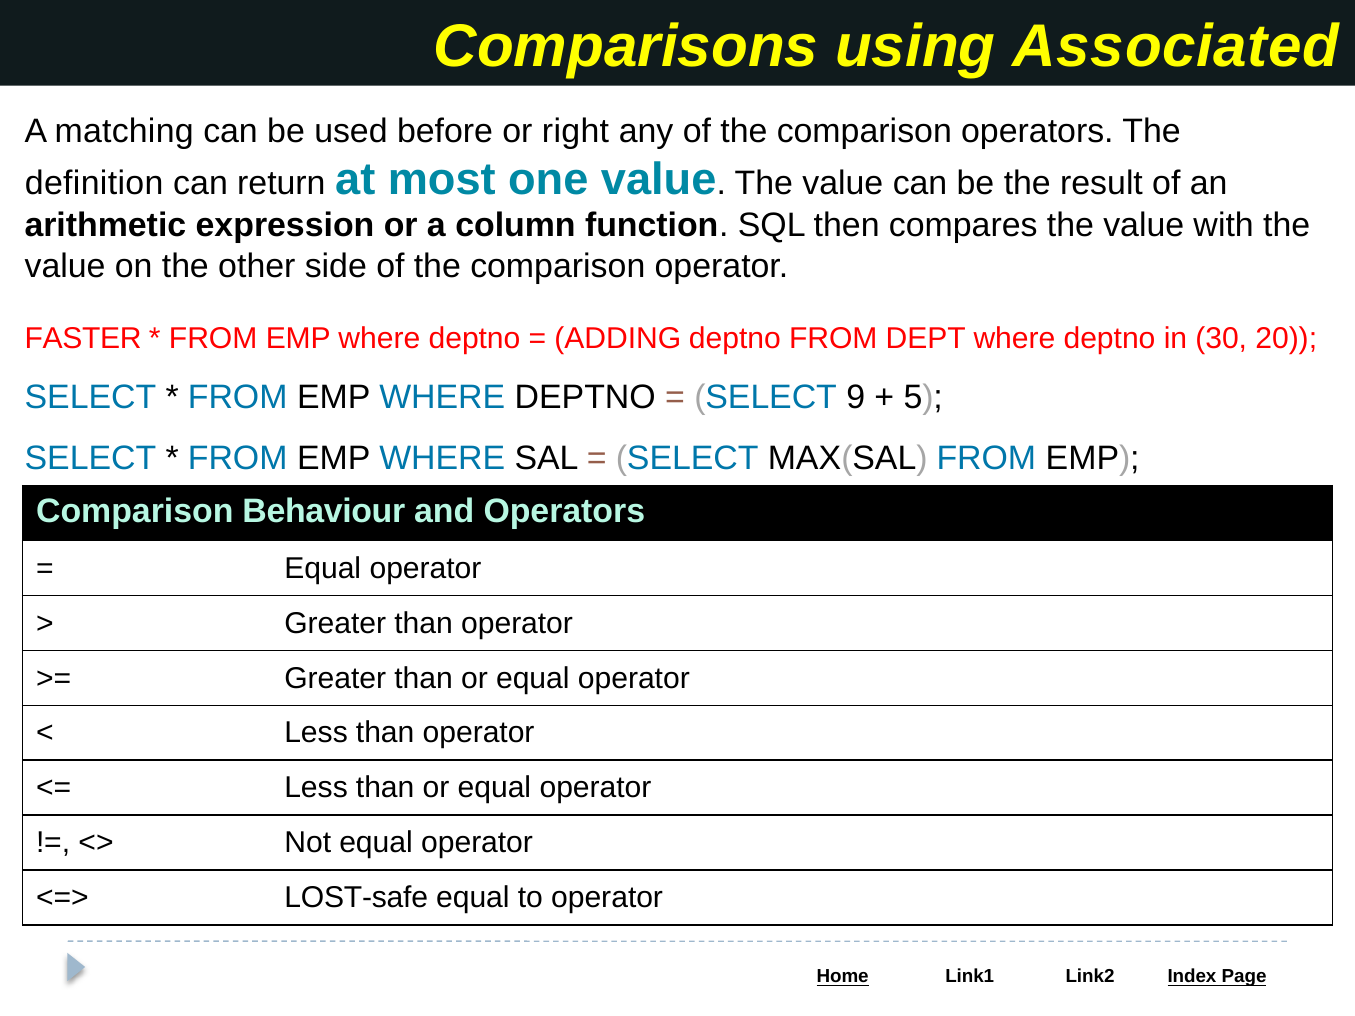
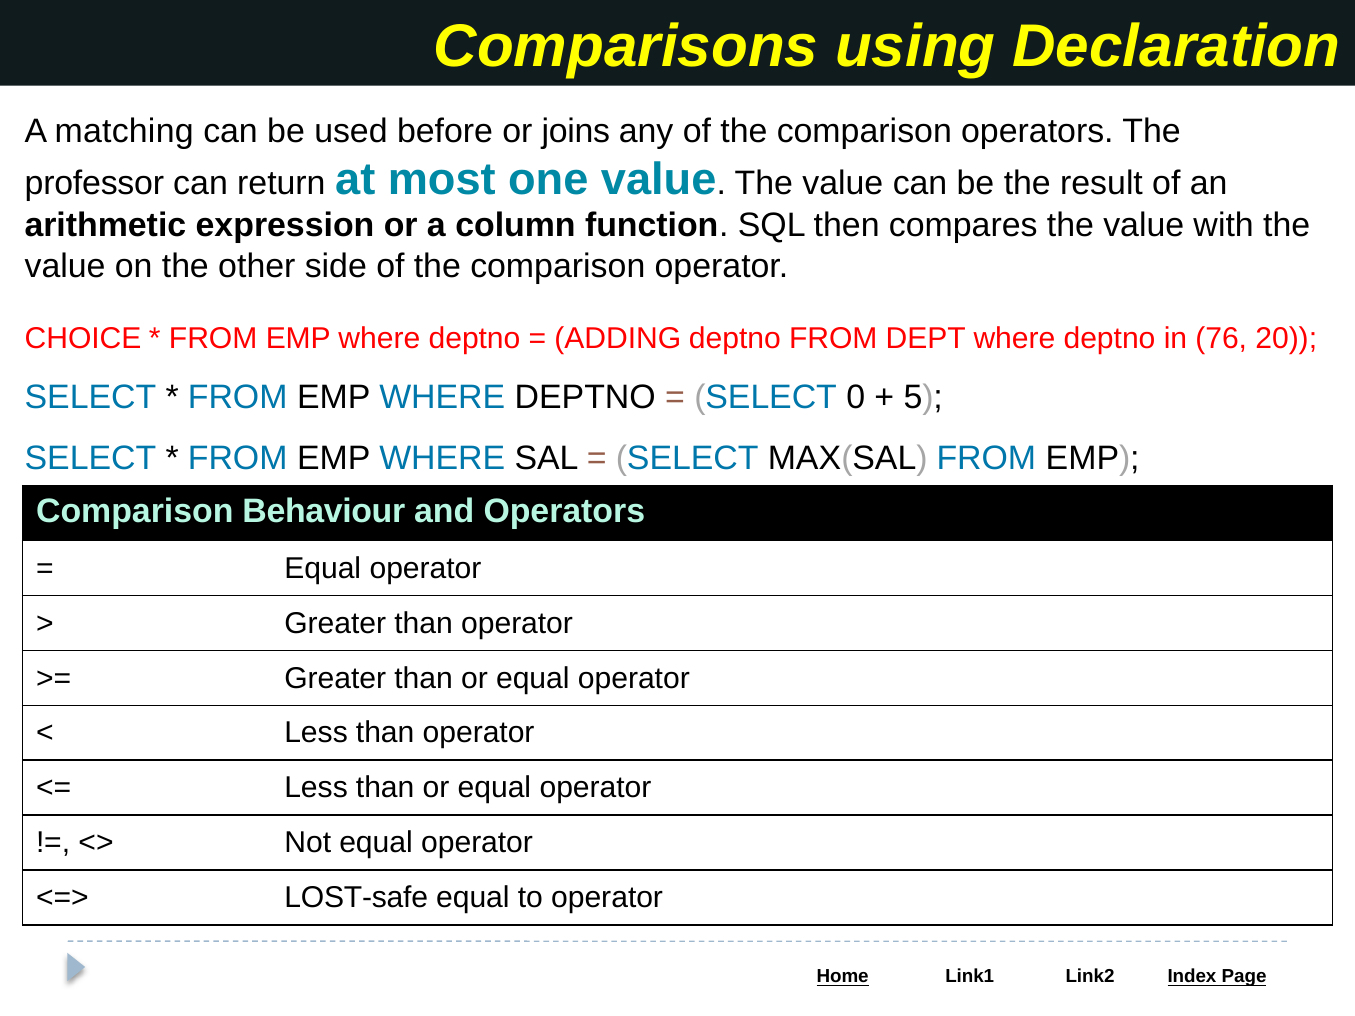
Associated: Associated -> Declaration
right: right -> joins
definition: definition -> professor
FASTER: FASTER -> CHOICE
30: 30 -> 76
9: 9 -> 0
